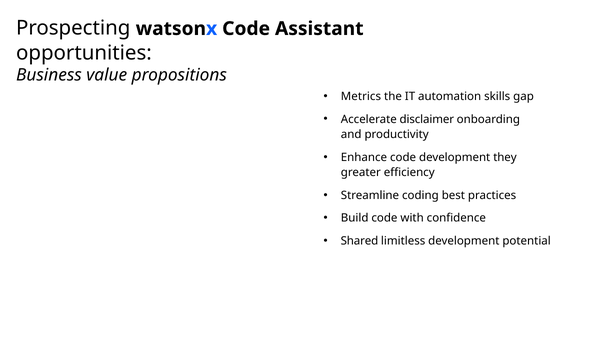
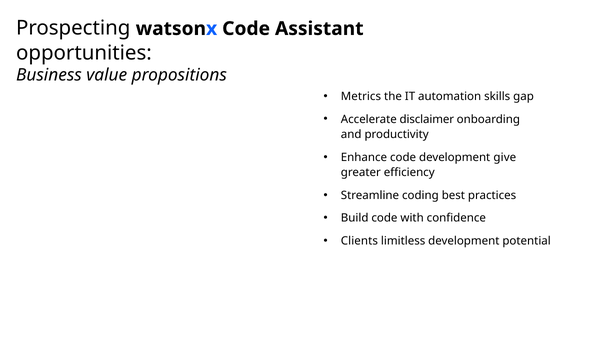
they: they -> give
Shared: Shared -> Clients
